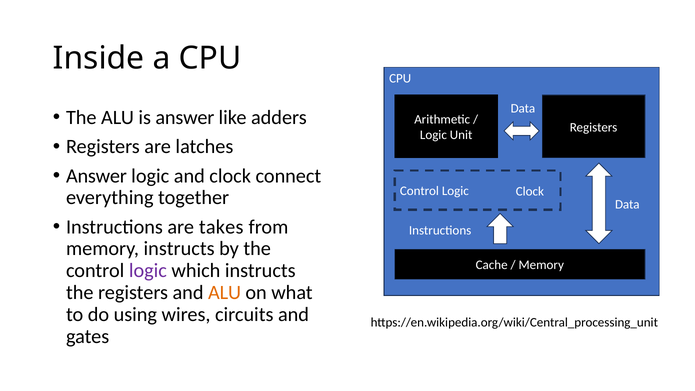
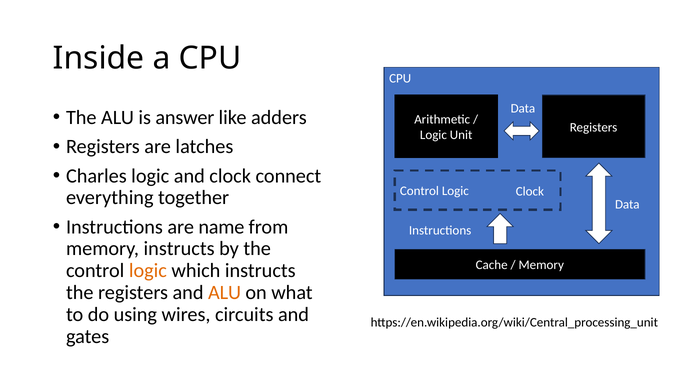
Answer at (96, 176): Answer -> Charles
takes: takes -> name
logic at (148, 271) colour: purple -> orange
